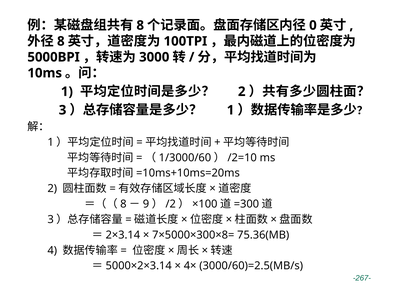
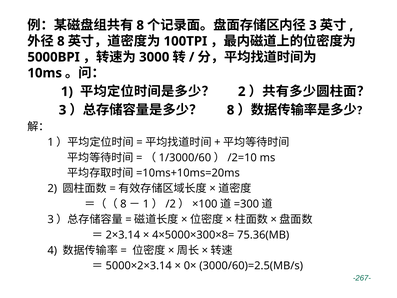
0 at (313, 25): 0 -> 3
1 at (231, 110): 1 -> 8
9 at (146, 204): 9 -> 1
7×5000×300×8=: 7×5000×300×8= -> 4×5000×300×8=
4×: 4× -> 0×
